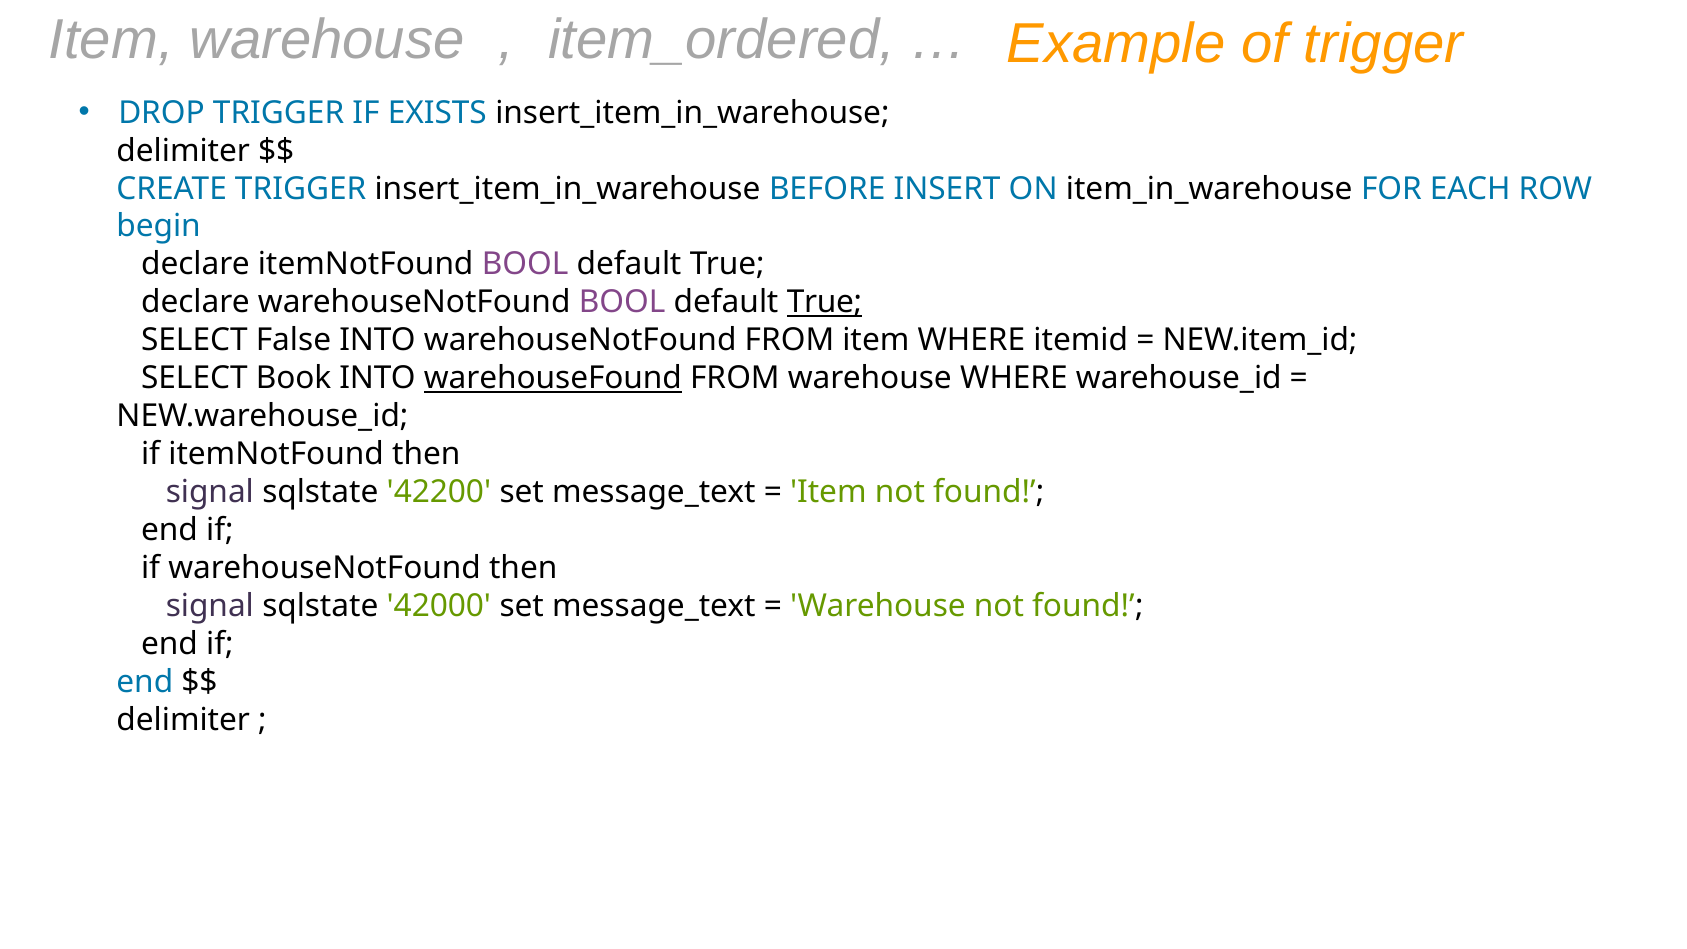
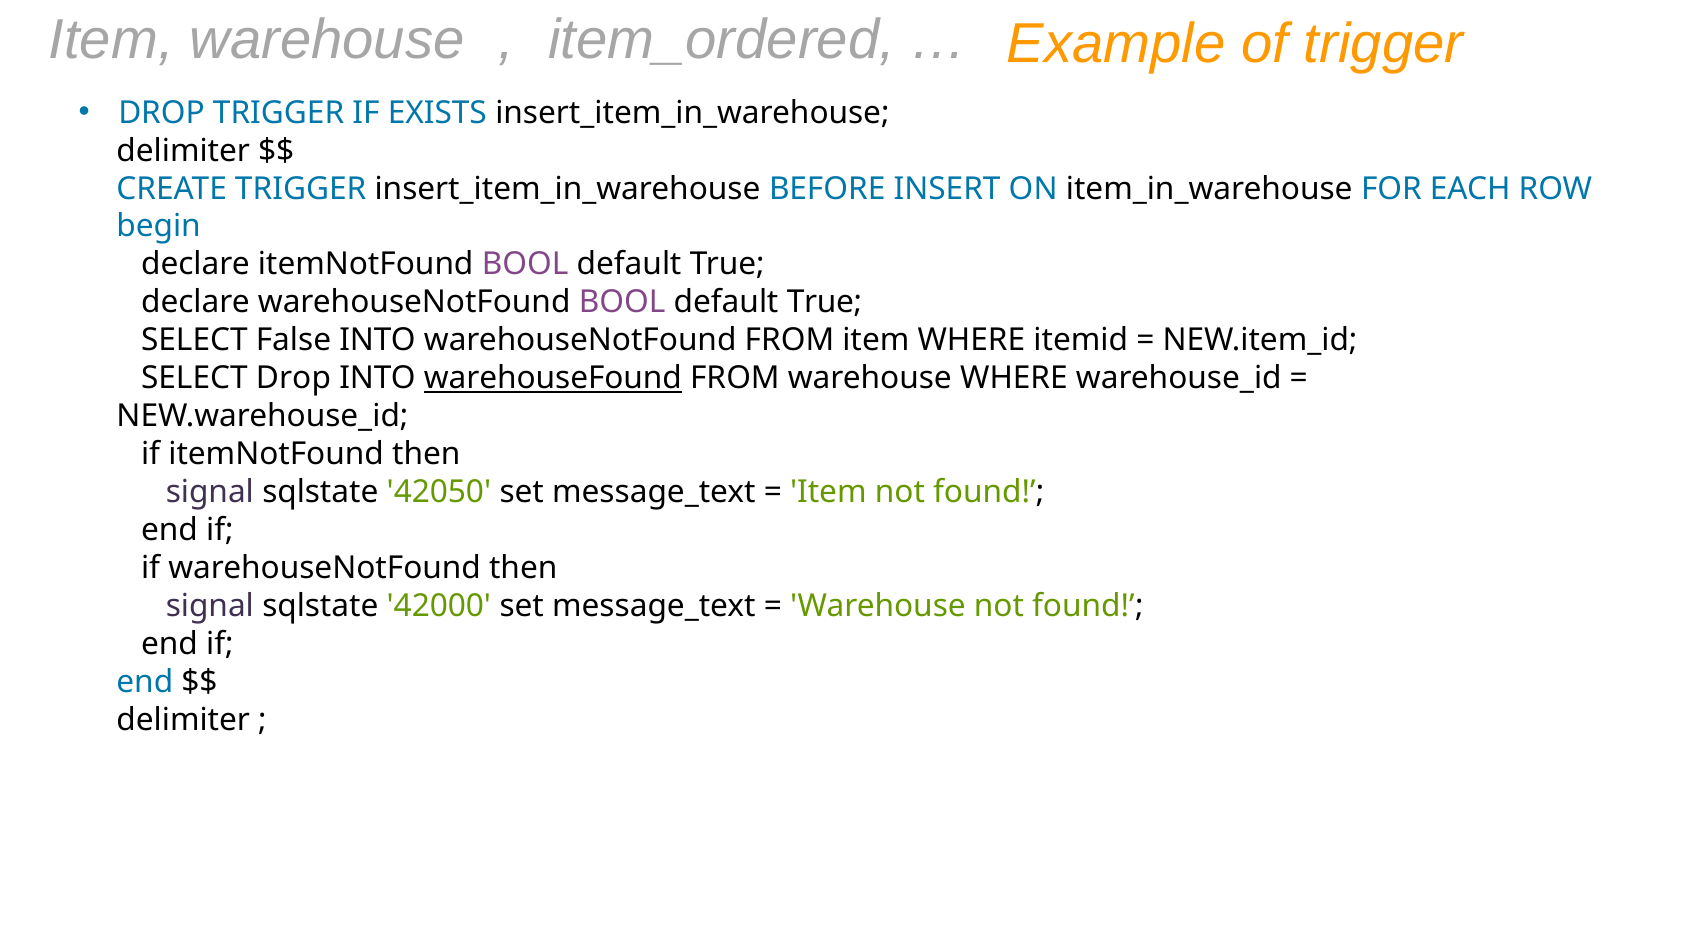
True at (824, 302) underline: present -> none
SELECT Book: Book -> Drop
42200: 42200 -> 42050
